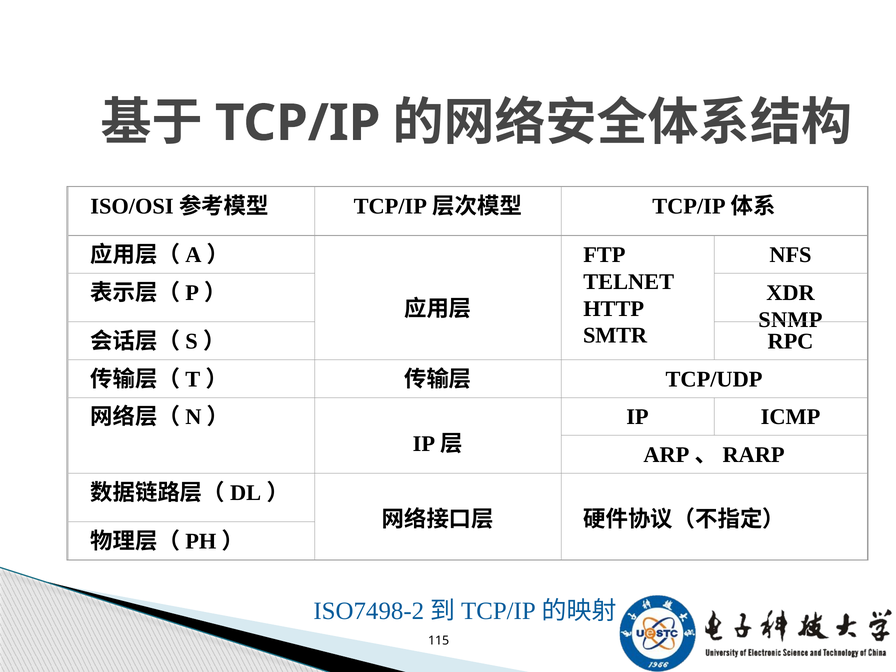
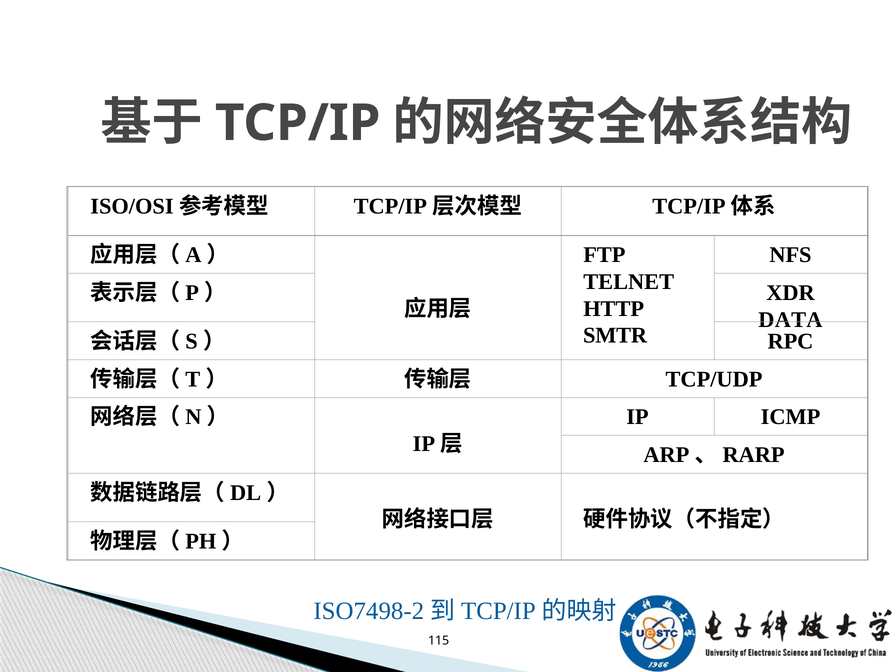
SNMP: SNMP -> DATA
